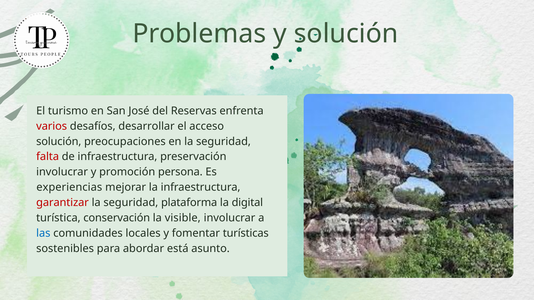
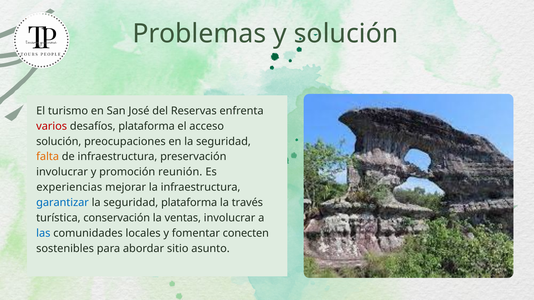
desafíos desarrollar: desarrollar -> plataforma
falta colour: red -> orange
persona: persona -> reunión
garantizar colour: red -> blue
digital: digital -> través
visible: visible -> ventas
turísticas: turísticas -> conecten
está: está -> sitio
